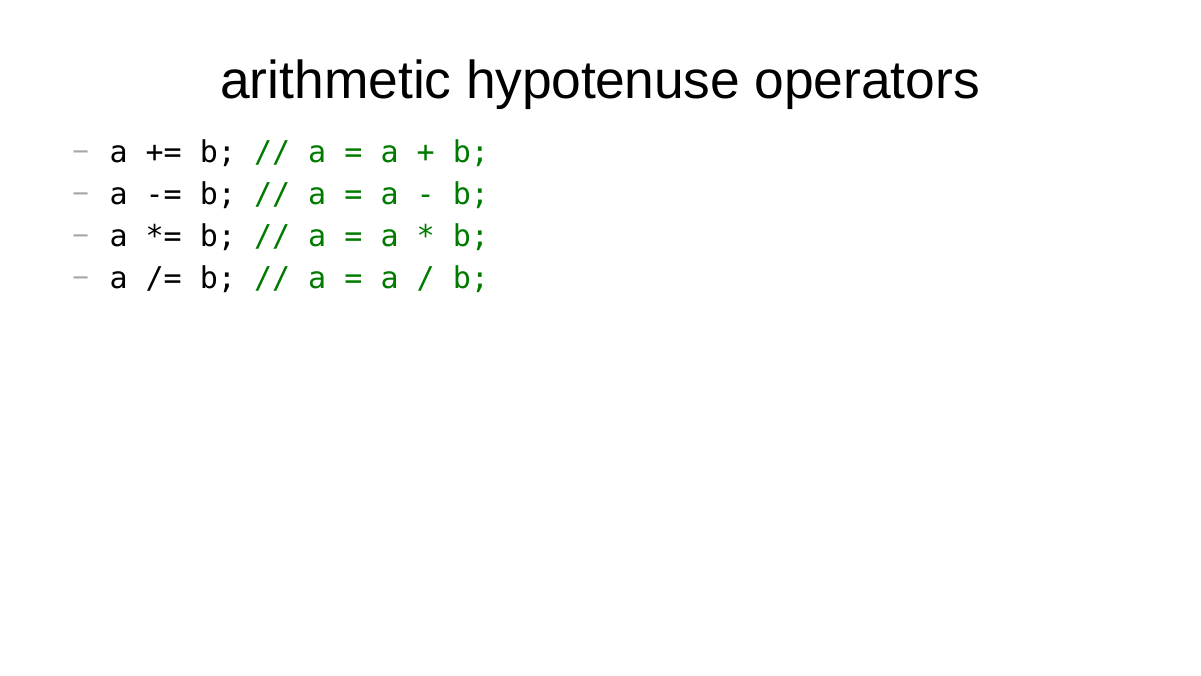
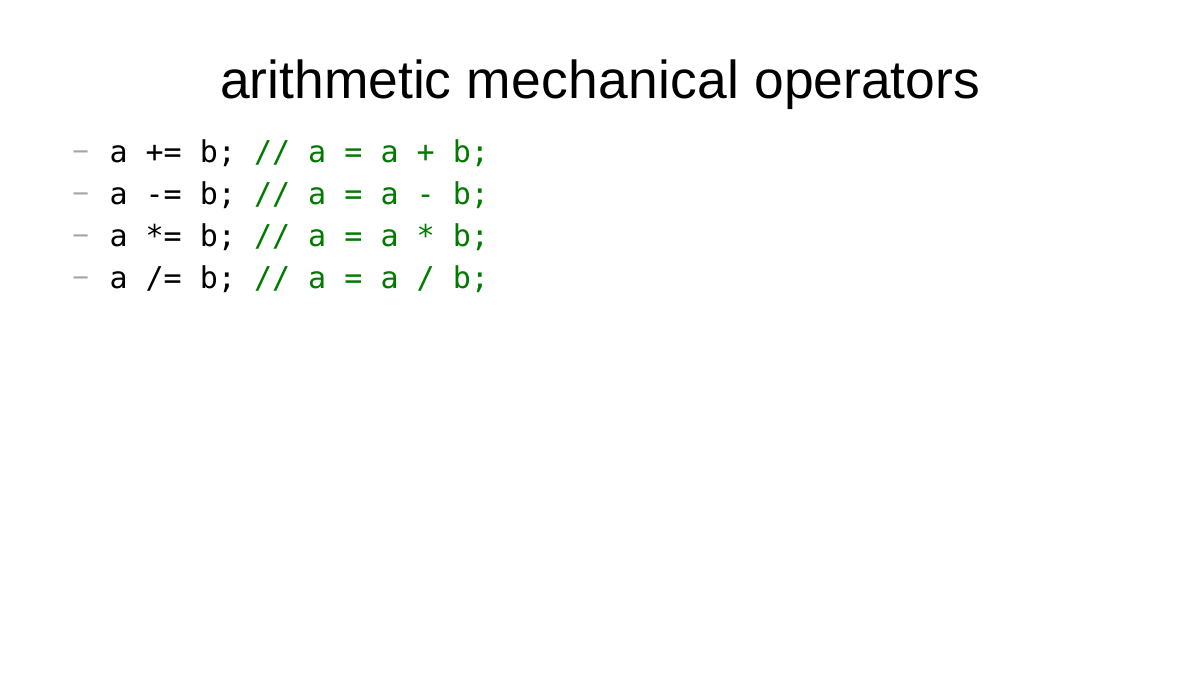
hypotenuse: hypotenuse -> mechanical
